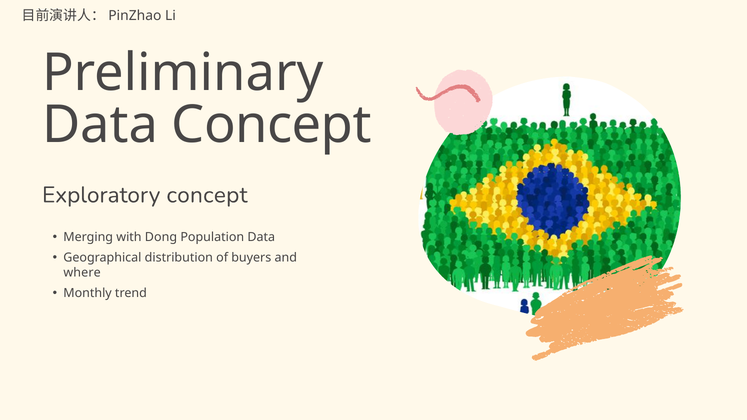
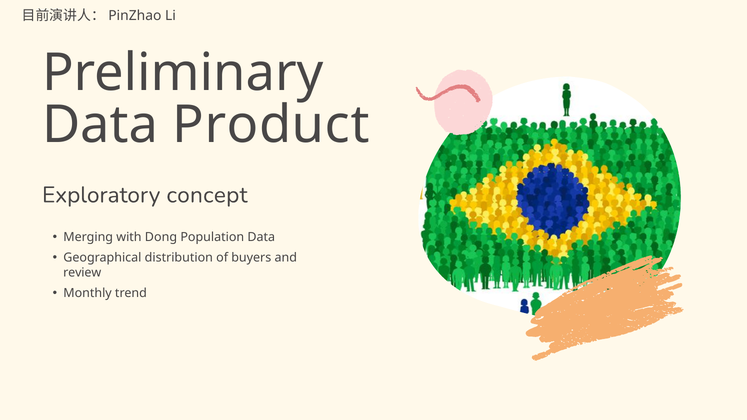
Data Concept: Concept -> Product
where: where -> review
